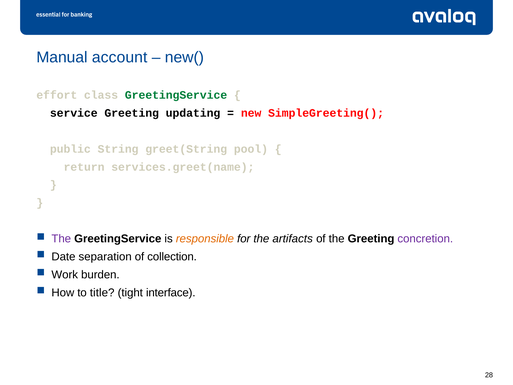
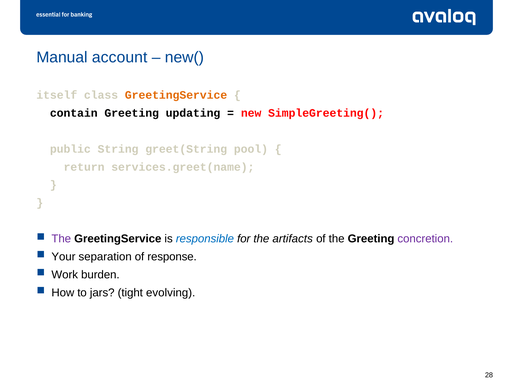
effort: effort -> itself
GreetingService at (176, 95) colour: green -> orange
service: service -> contain
responsible colour: orange -> blue
Date: Date -> Your
collection: collection -> response
title: title -> jars
interface: interface -> evolving
